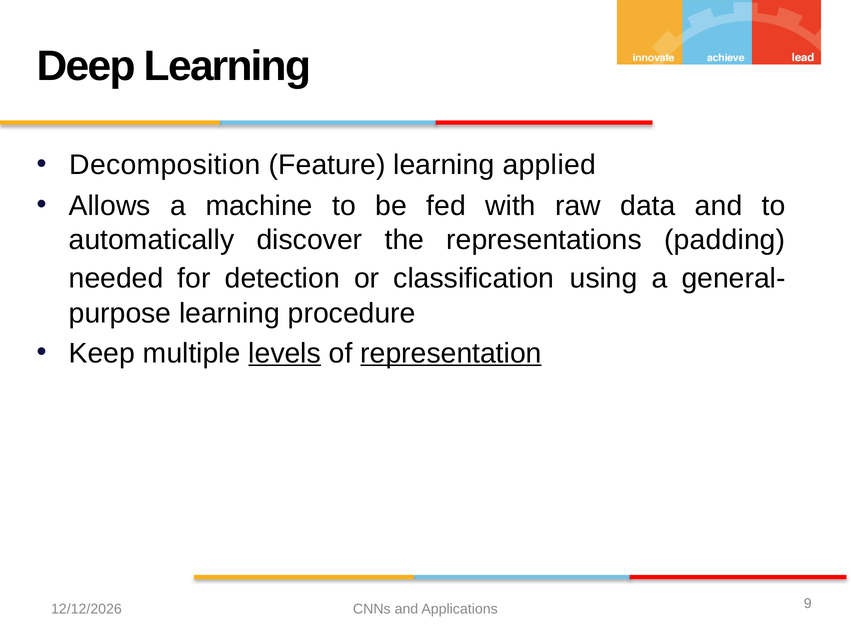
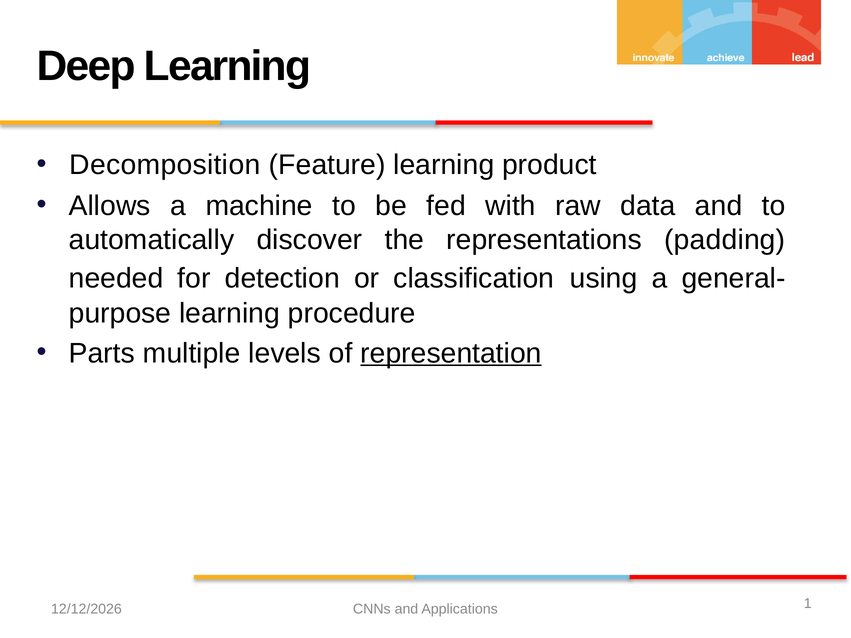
applied: applied -> product
Keep: Keep -> Parts
levels underline: present -> none
9: 9 -> 1
